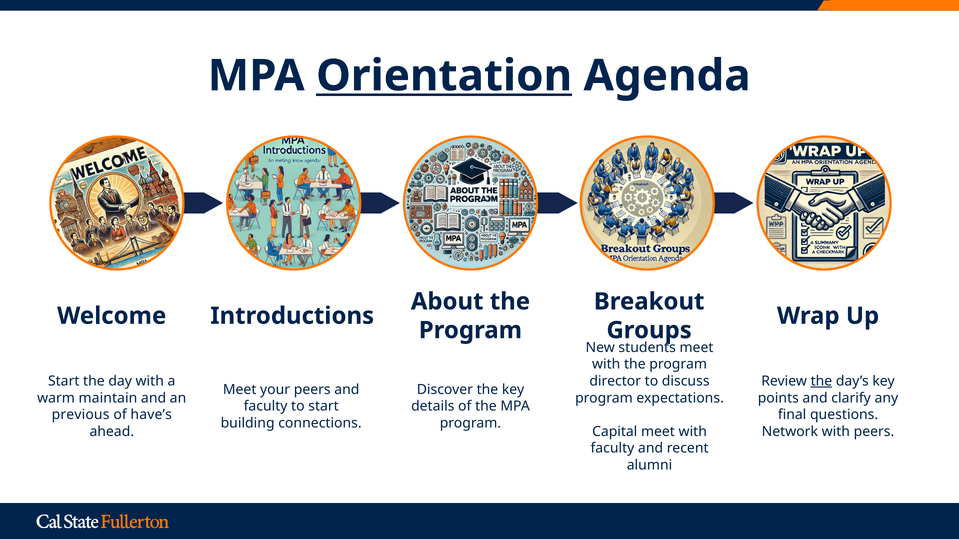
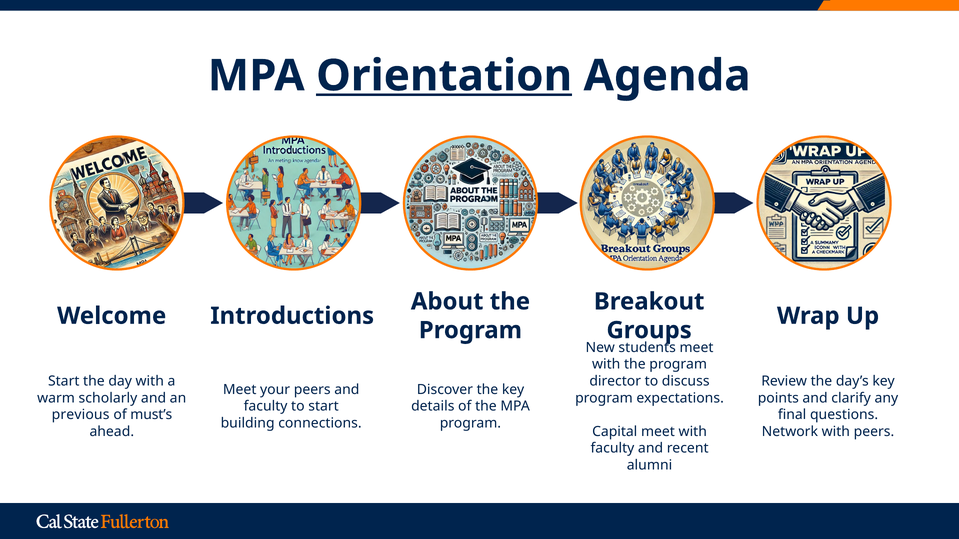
the at (821, 381) underline: present -> none
maintain: maintain -> scholarly
have’s: have’s -> must’s
